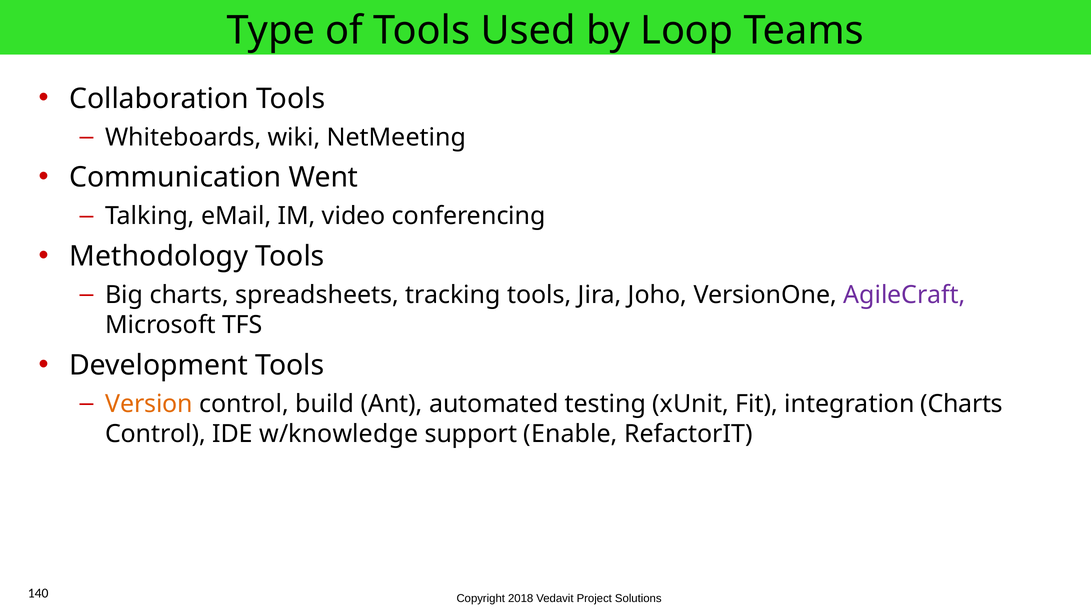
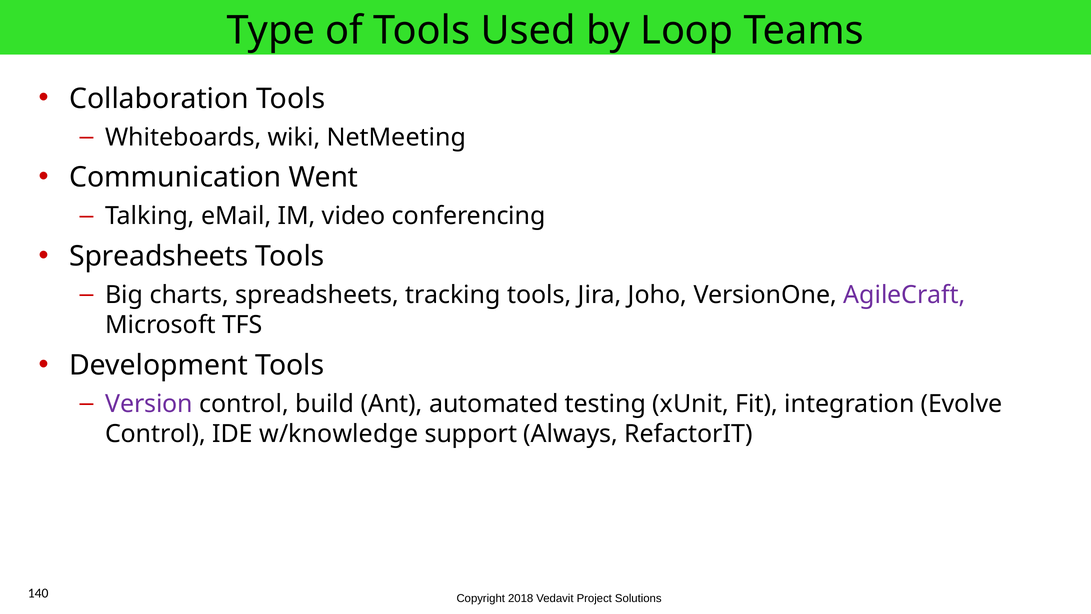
Methodology at (159, 256): Methodology -> Spreadsheets
Version colour: orange -> purple
integration Charts: Charts -> Evolve
Enable: Enable -> Always
